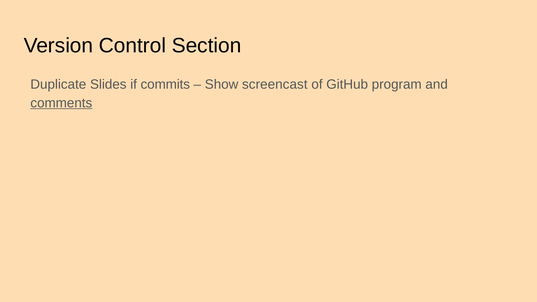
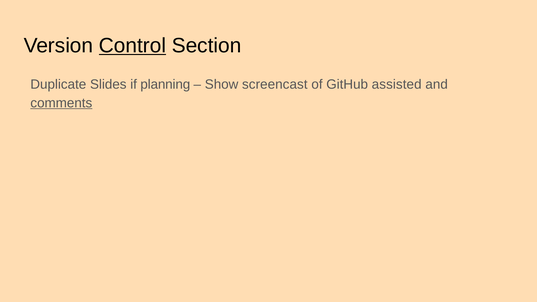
Control underline: none -> present
commits: commits -> planning
program: program -> assisted
